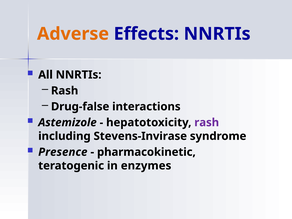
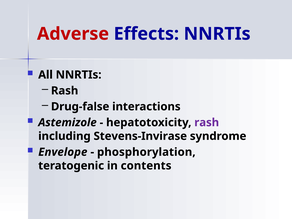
Adverse colour: orange -> red
Presence: Presence -> Envelope
pharmacokinetic: pharmacokinetic -> phosphorylation
enzymes: enzymes -> contents
